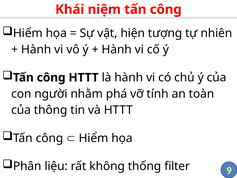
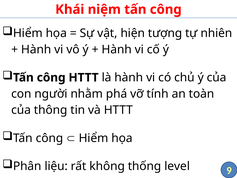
filter: filter -> level
